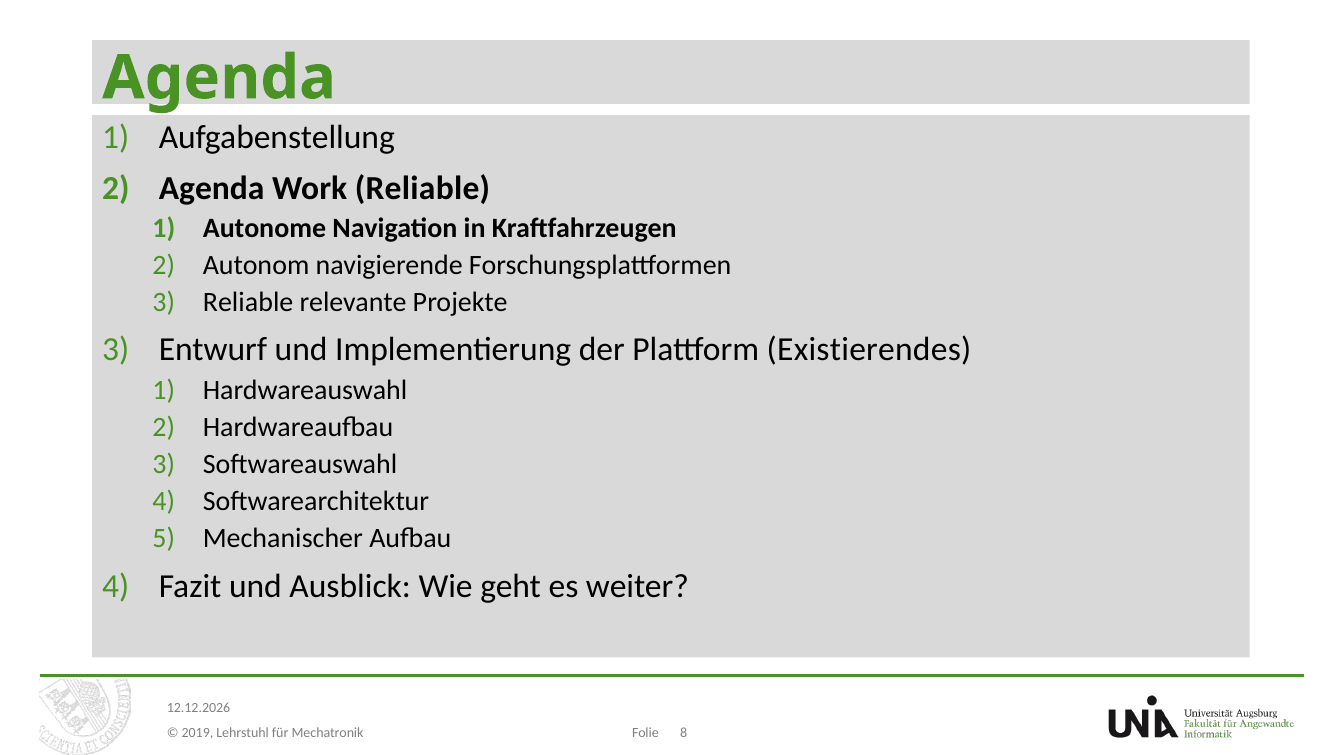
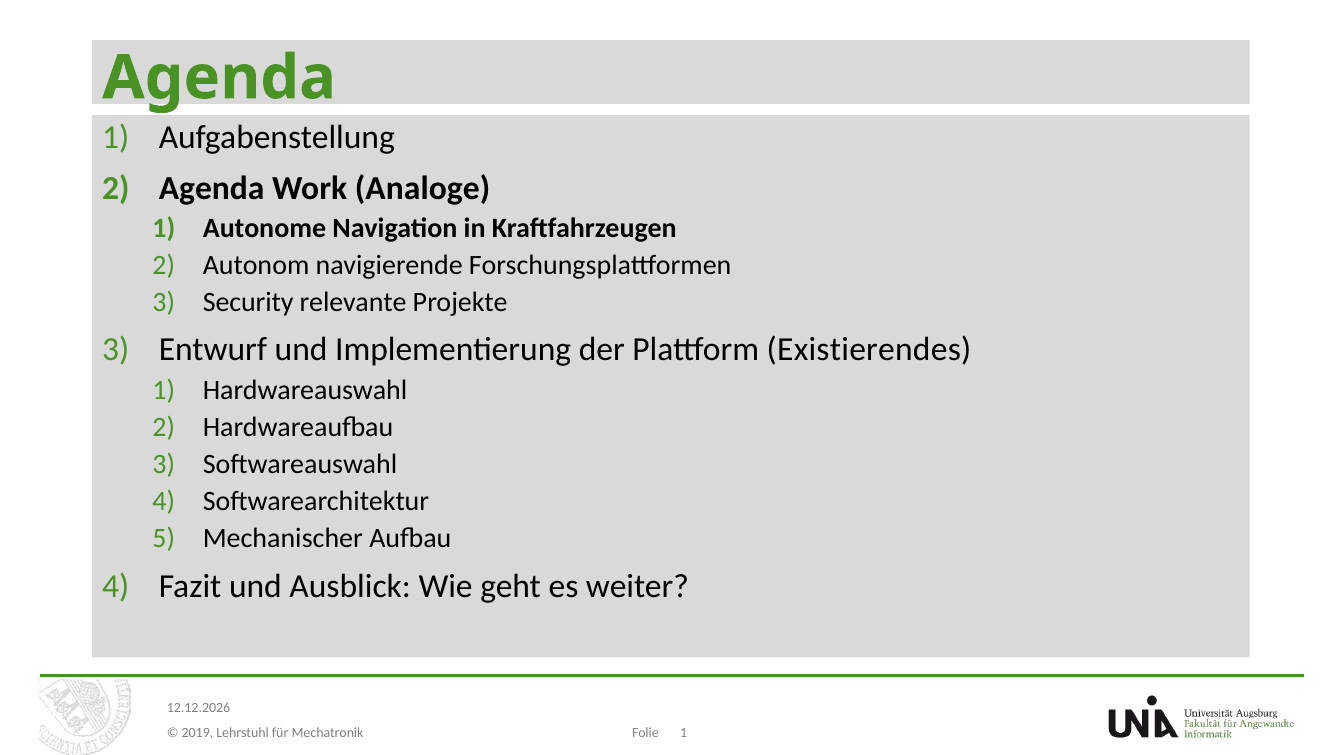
Work Reliable: Reliable -> Analoge
Reliable at (248, 303): Reliable -> Security
8 at (684, 733): 8 -> 1
